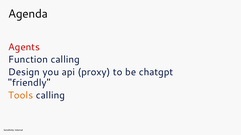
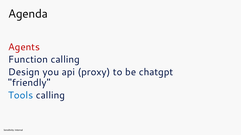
Tools colour: orange -> blue
